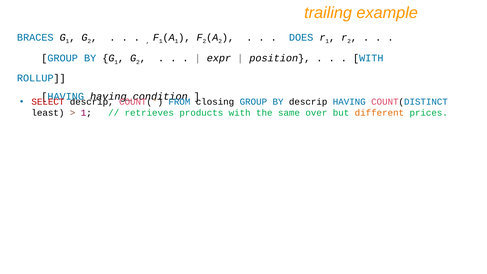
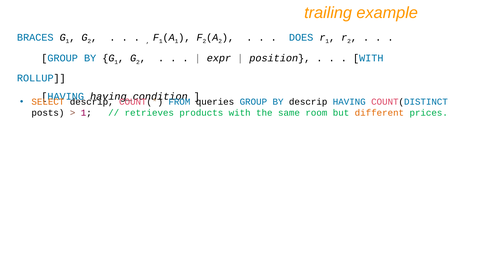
SELECT colour: red -> orange
closing: closing -> queries
least: least -> posts
over: over -> room
